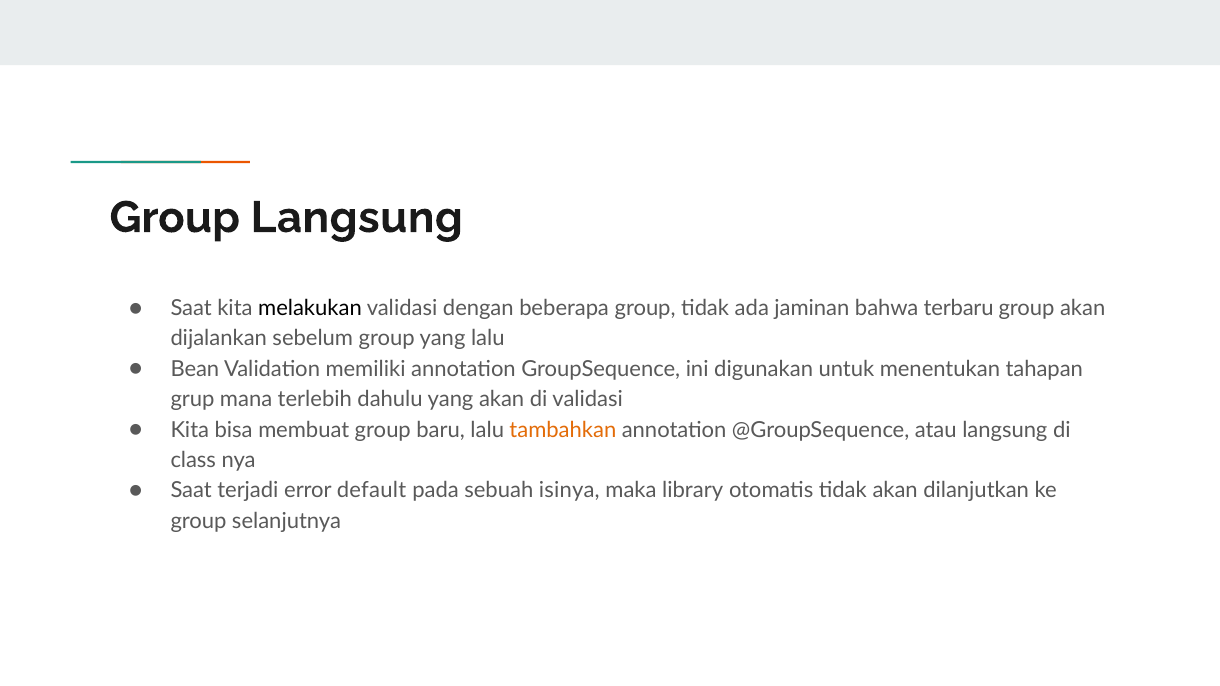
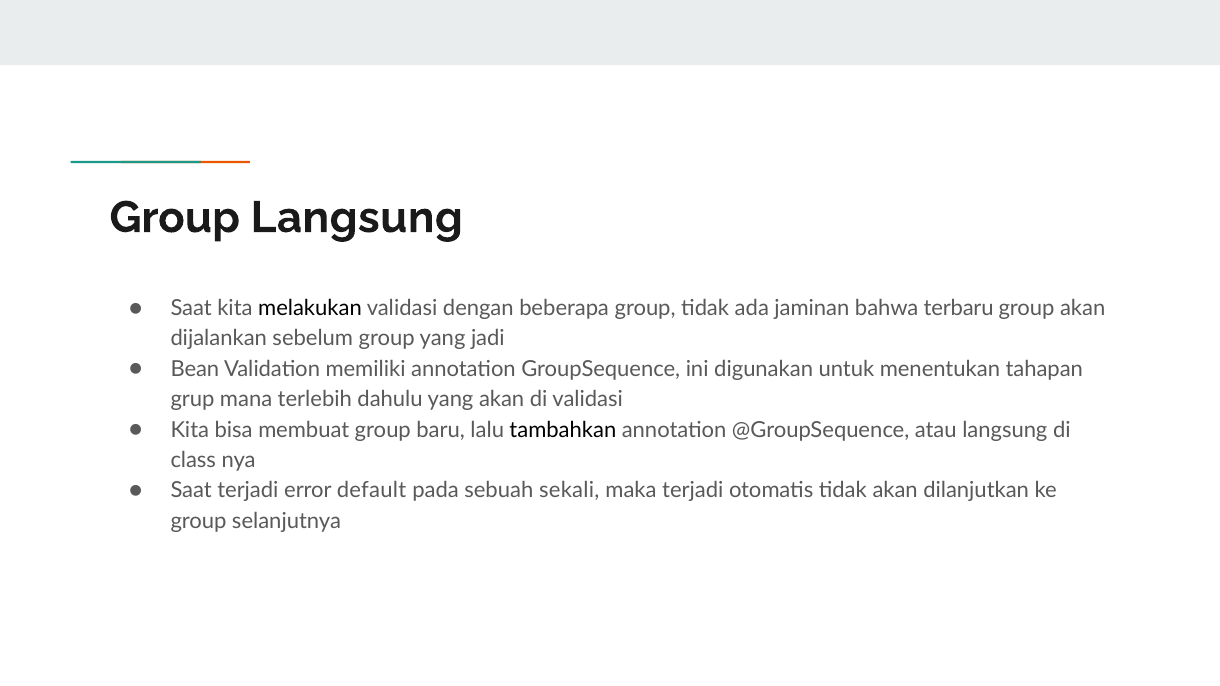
yang lalu: lalu -> jadi
tambahkan colour: orange -> black
isinya: isinya -> sekali
maka library: library -> terjadi
